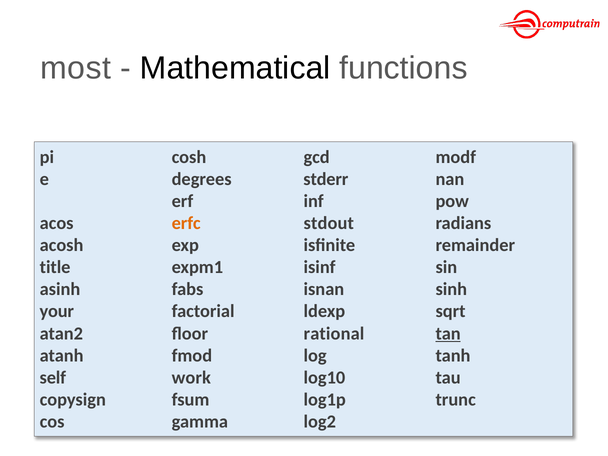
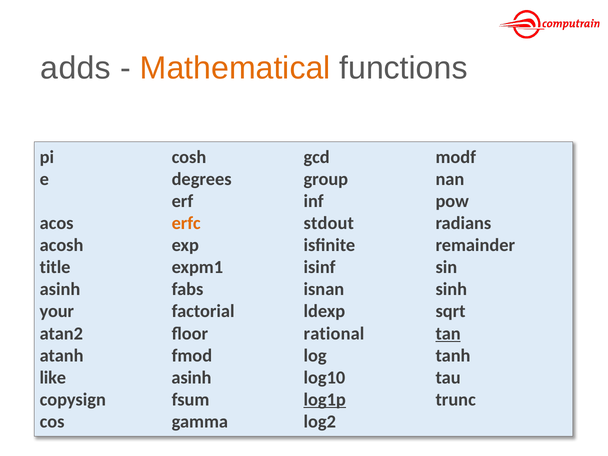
most: most -> adds
Mathematical colour: black -> orange
stderr: stderr -> group
self: self -> like
work at (191, 378): work -> asinh
log1p underline: none -> present
